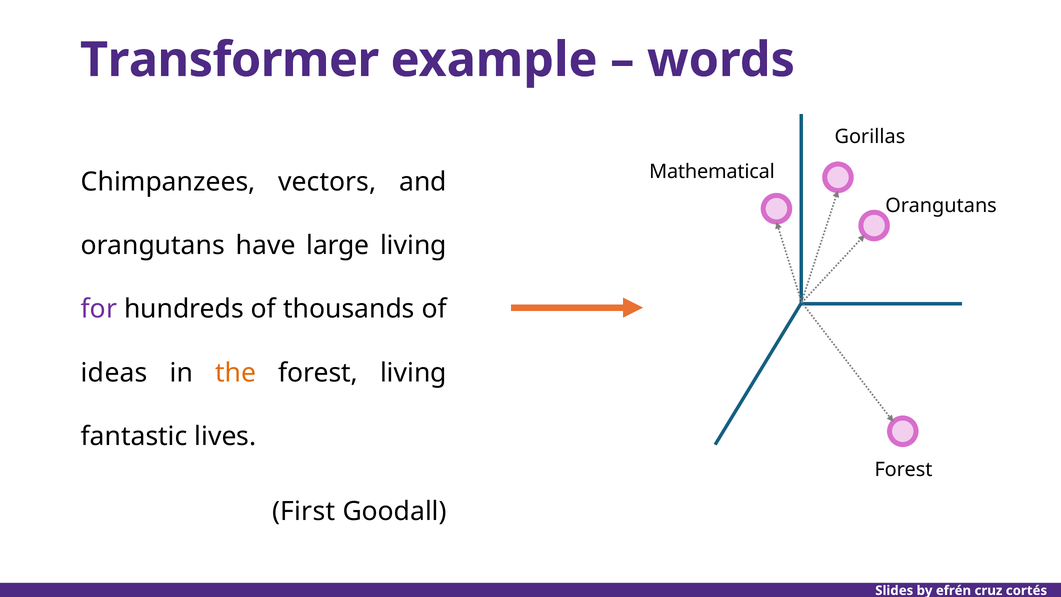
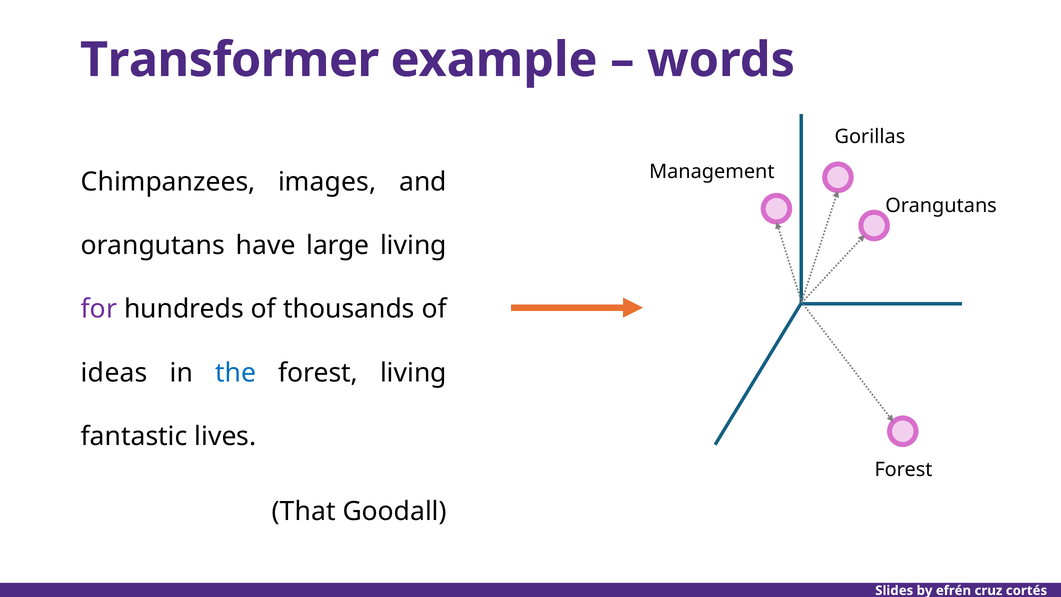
Mathematical: Mathematical -> Management
vectors: vectors -> images
the colour: orange -> blue
First: First -> That
